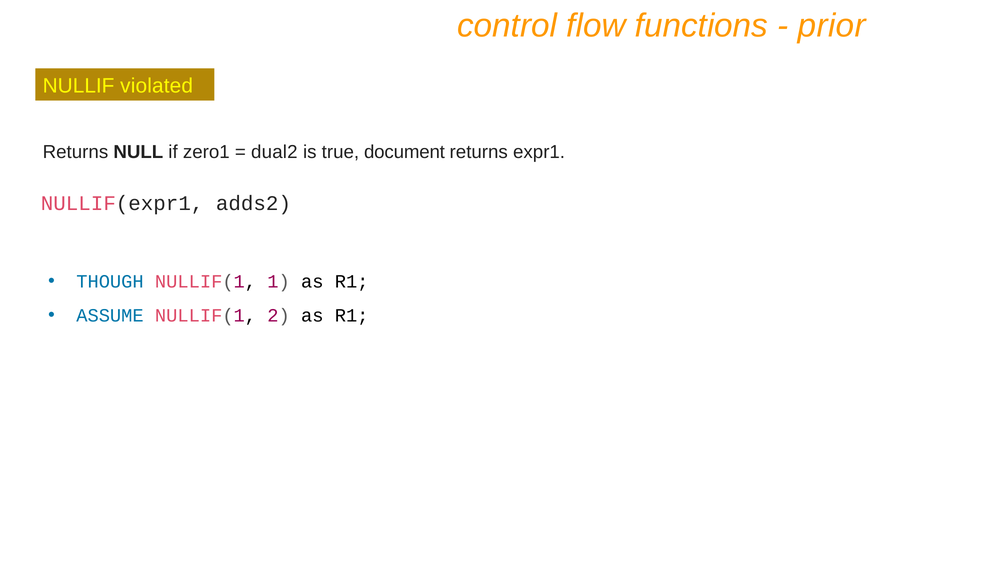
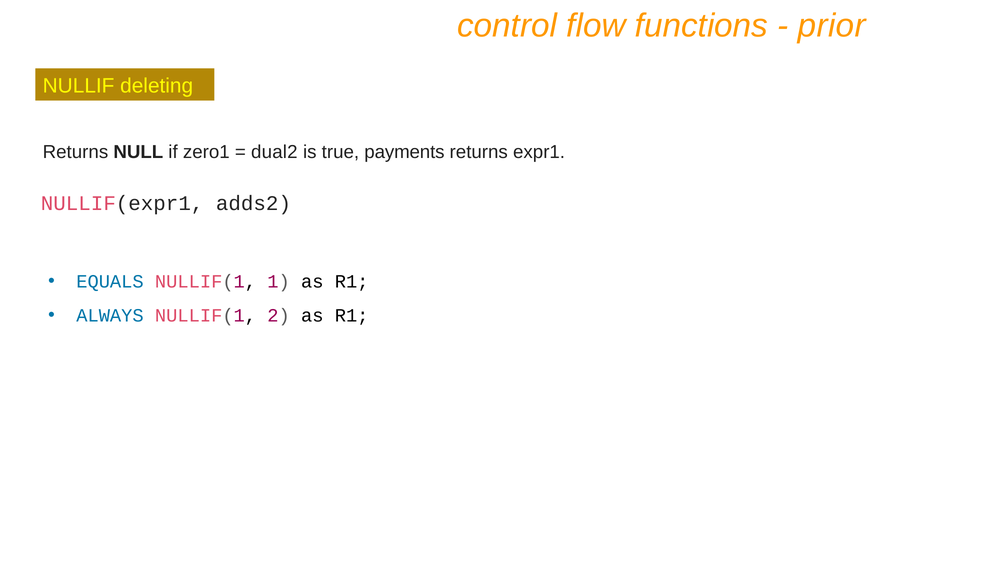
violated: violated -> deleting
document: document -> payments
THOUGH: THOUGH -> EQUALS
ASSUME: ASSUME -> ALWAYS
